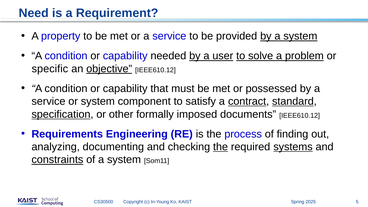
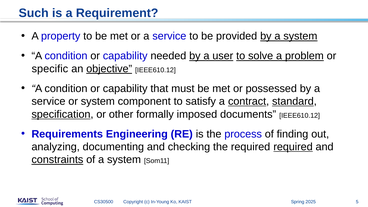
Need: Need -> Such
the at (220, 147) underline: present -> none
required systems: systems -> required
